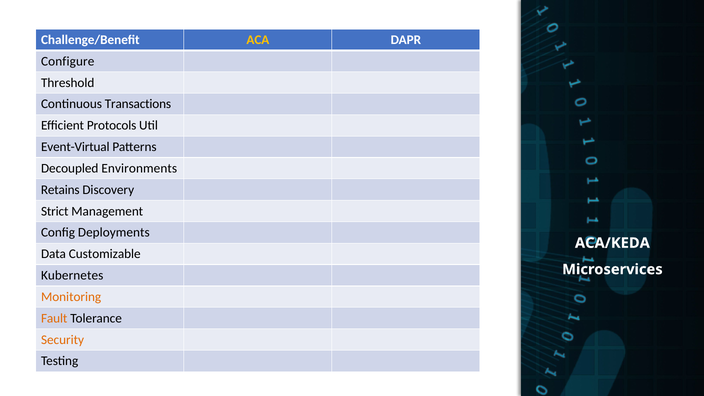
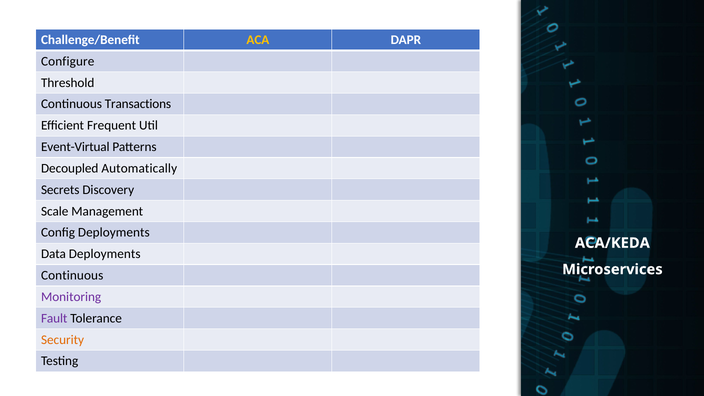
Protocols: Protocols -> Frequent
Environments: Environments -> Automatically
Retains: Retains -> Secrets
Strict: Strict -> Scale
Data Customizable: Customizable -> Deployments
Kubernetes at (72, 275): Kubernetes -> Continuous
Monitoring colour: orange -> purple
Fault colour: orange -> purple
